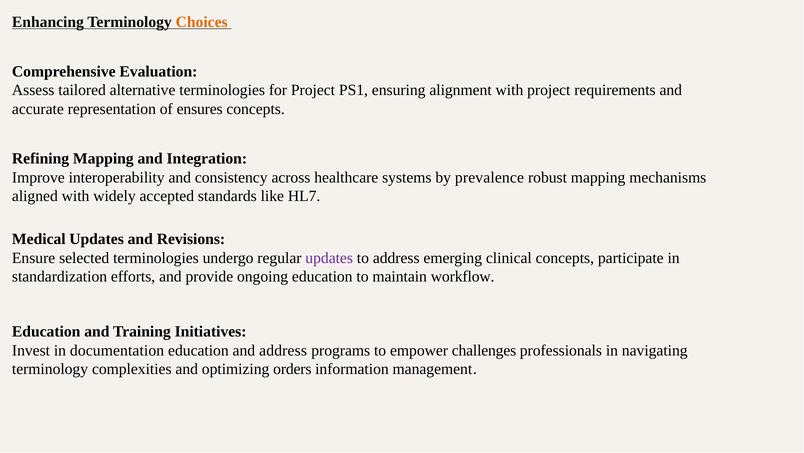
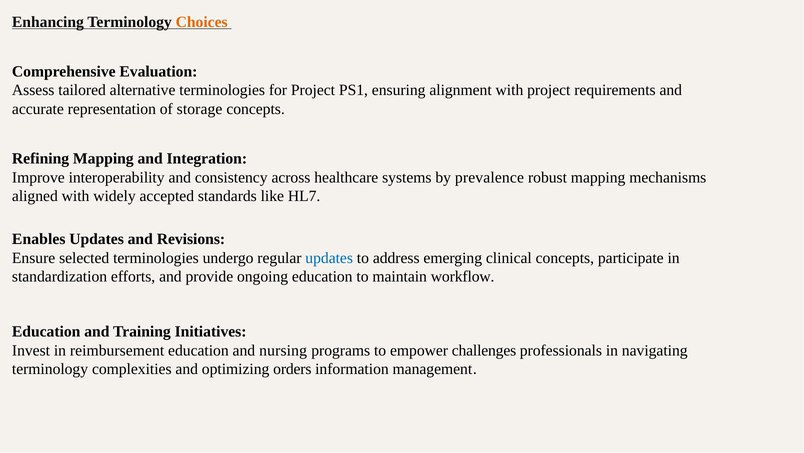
ensures: ensures -> storage
Medical: Medical -> Enables
updates at (329, 258) colour: purple -> blue
documentation: documentation -> reimbursement
and address: address -> nursing
